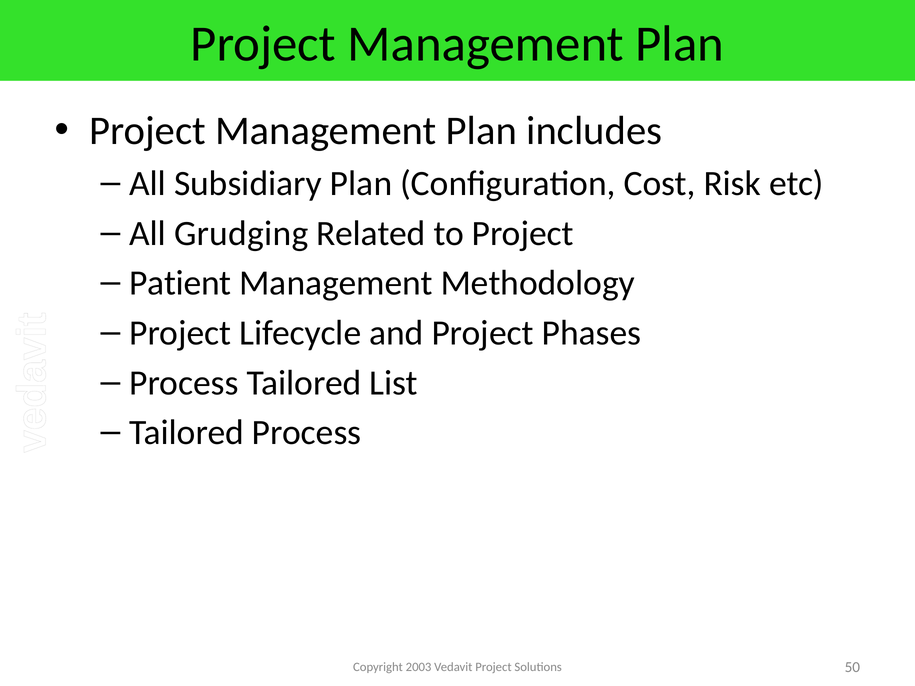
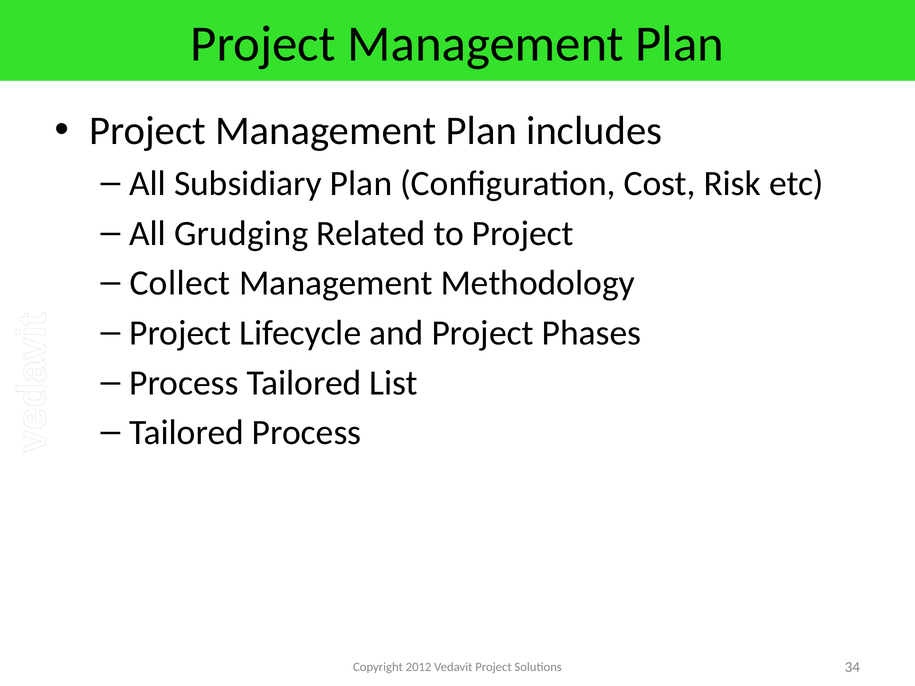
Patient: Patient -> Collect
2003: 2003 -> 2012
50: 50 -> 34
